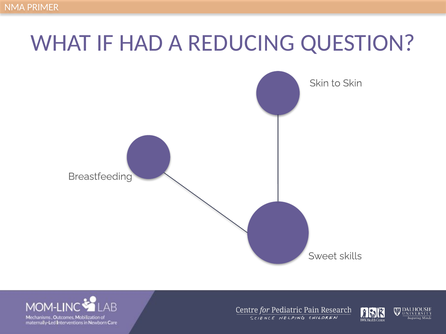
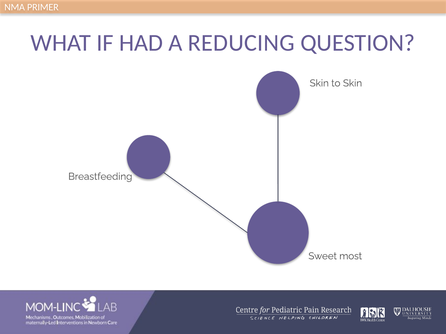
skills: skills -> most
